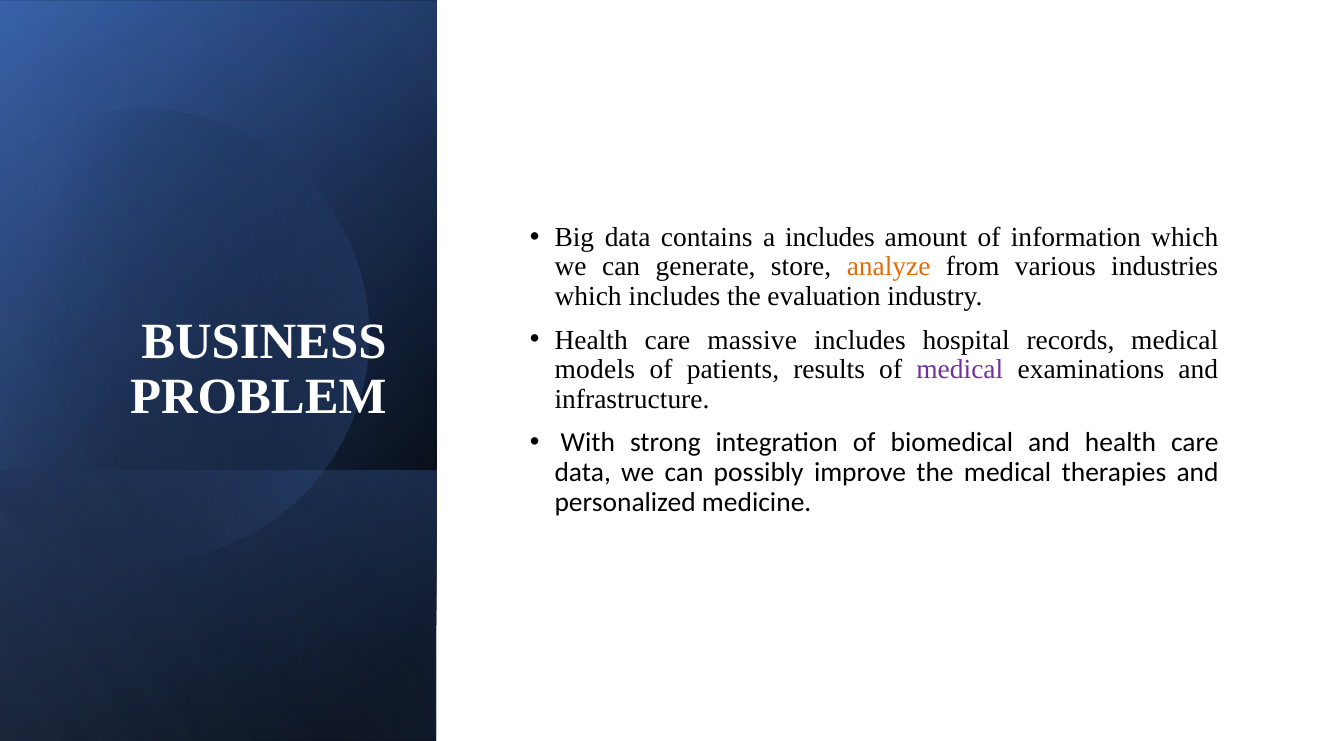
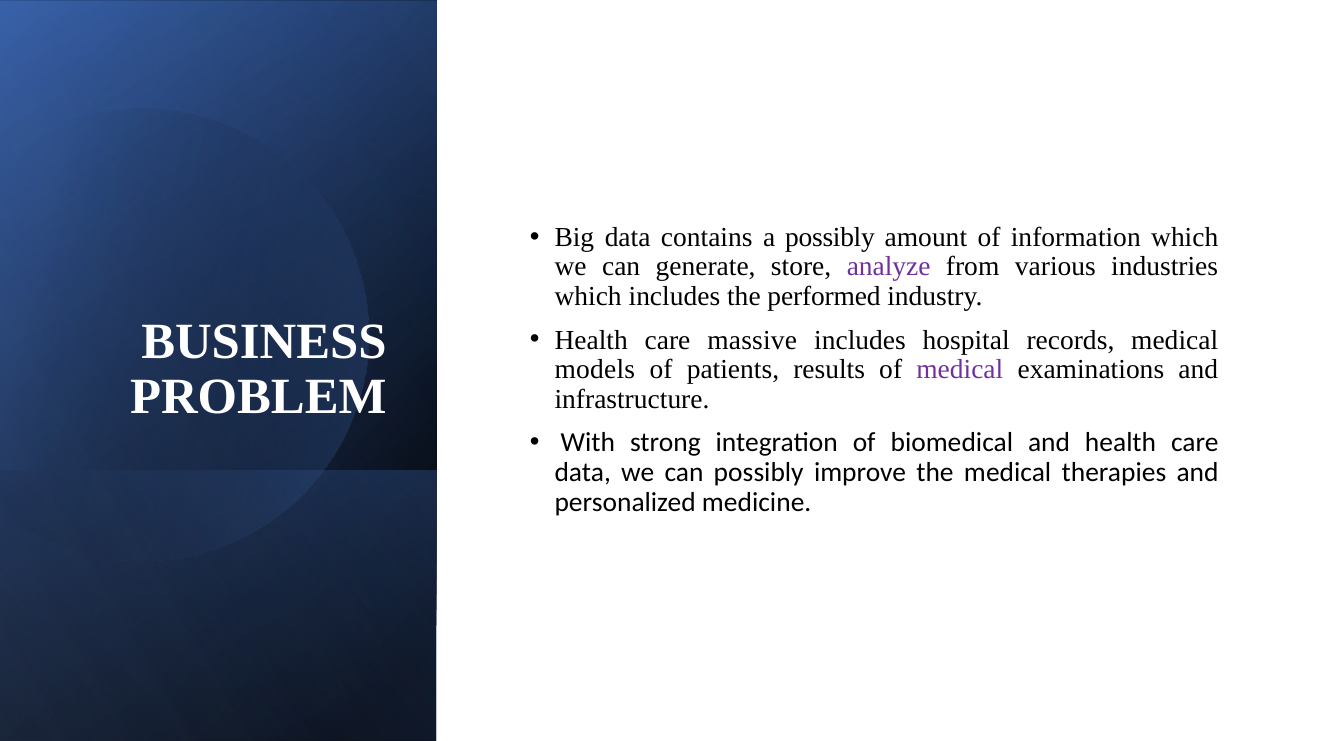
a includes: includes -> possibly
analyze colour: orange -> purple
evaluation: evaluation -> performed
